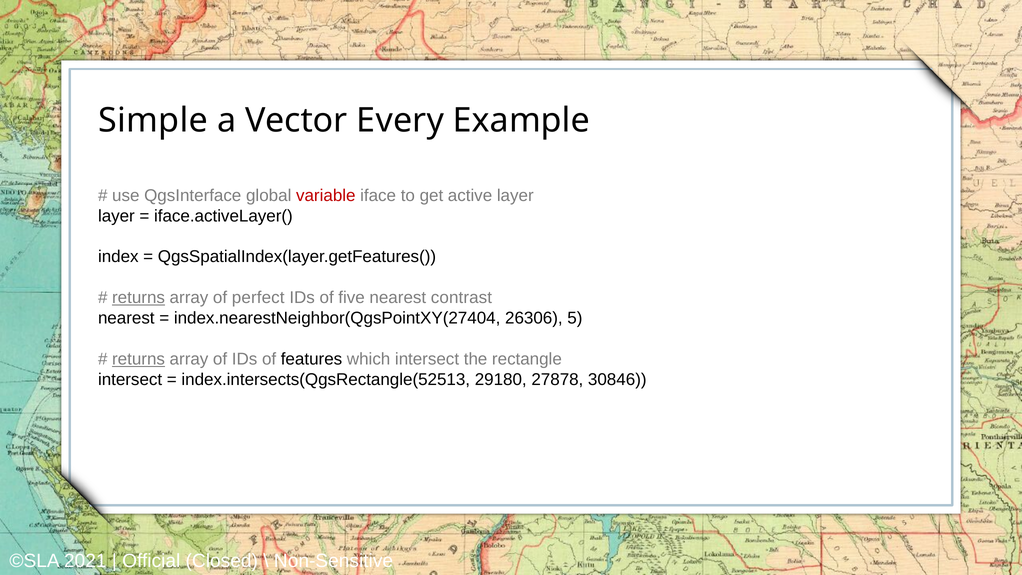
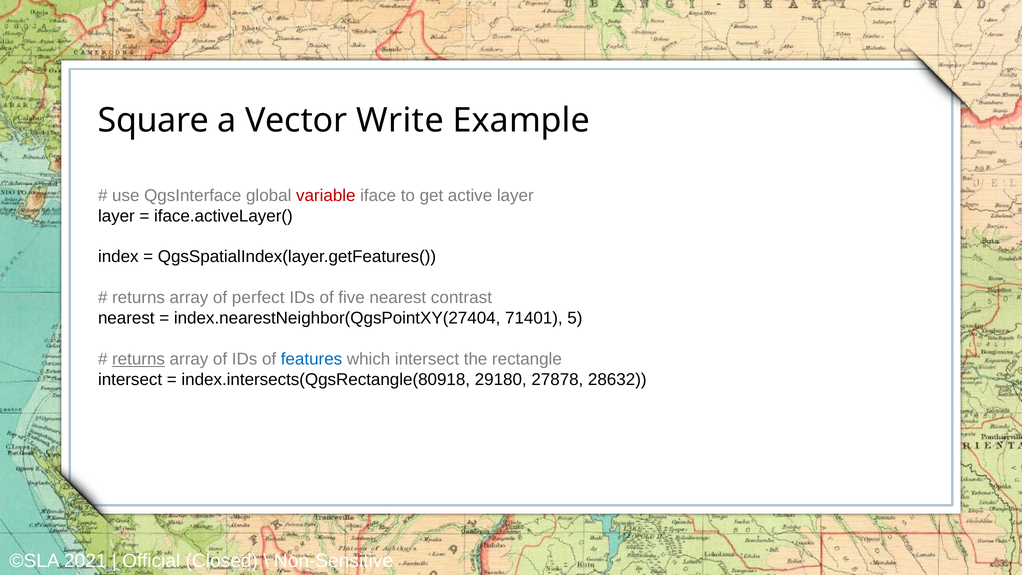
Simple: Simple -> Square
Every: Every -> Write
returns at (139, 298) underline: present -> none
26306: 26306 -> 71401
features colour: black -> blue
index.intersects(QgsRectangle(52513: index.intersects(QgsRectangle(52513 -> index.intersects(QgsRectangle(80918
30846: 30846 -> 28632
